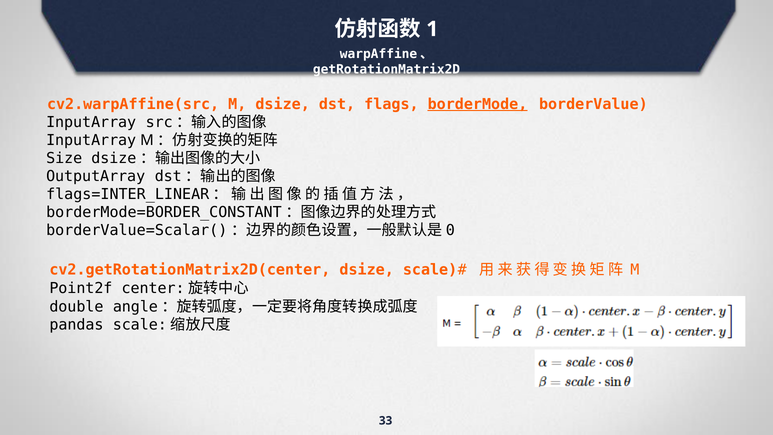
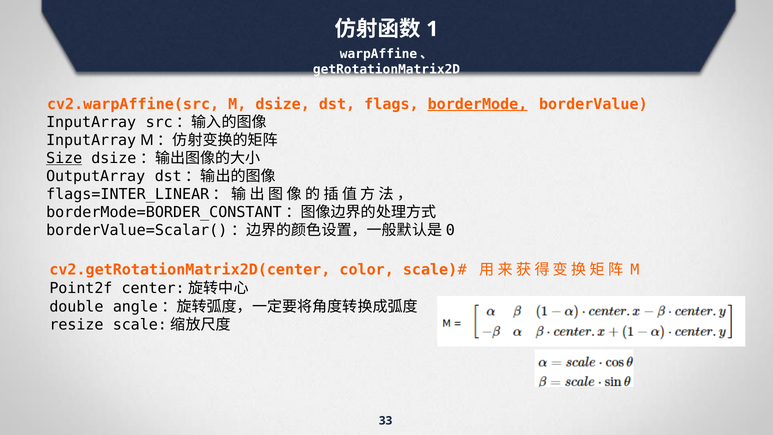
Size underline: none -> present
cv2.getRotationMatrix2D(center dsize: dsize -> color
pandas: pandas -> resize
